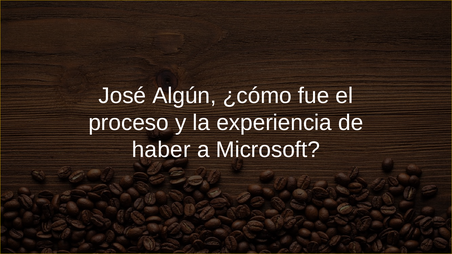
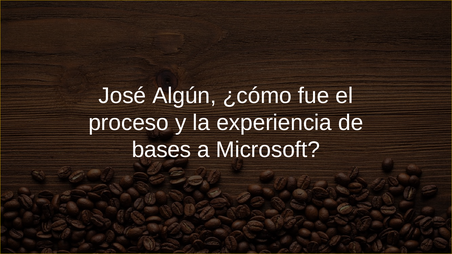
haber: haber -> bases
